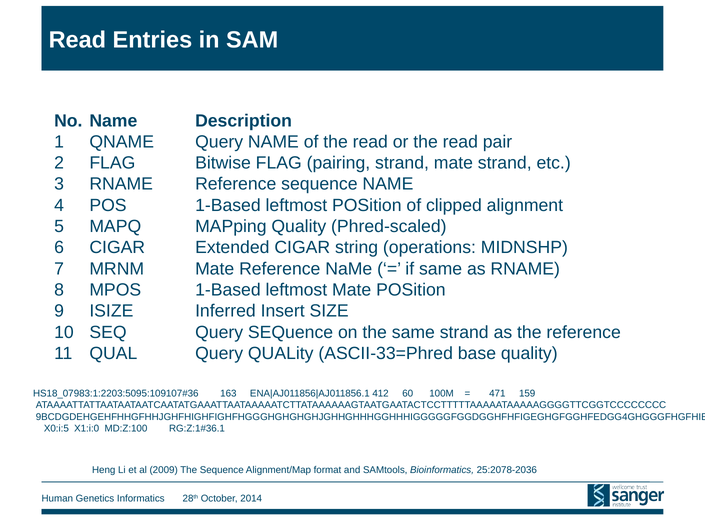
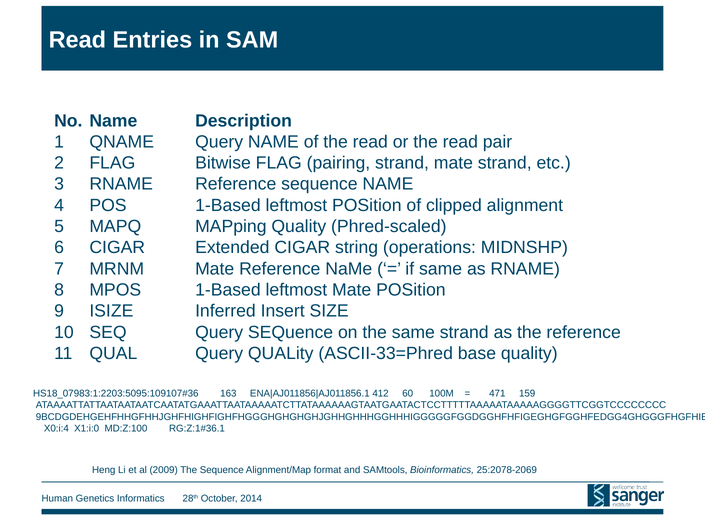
X0:i:5: X0:i:5 -> X0:i:4
25:2078-2036: 25:2078-2036 -> 25:2078-2069
